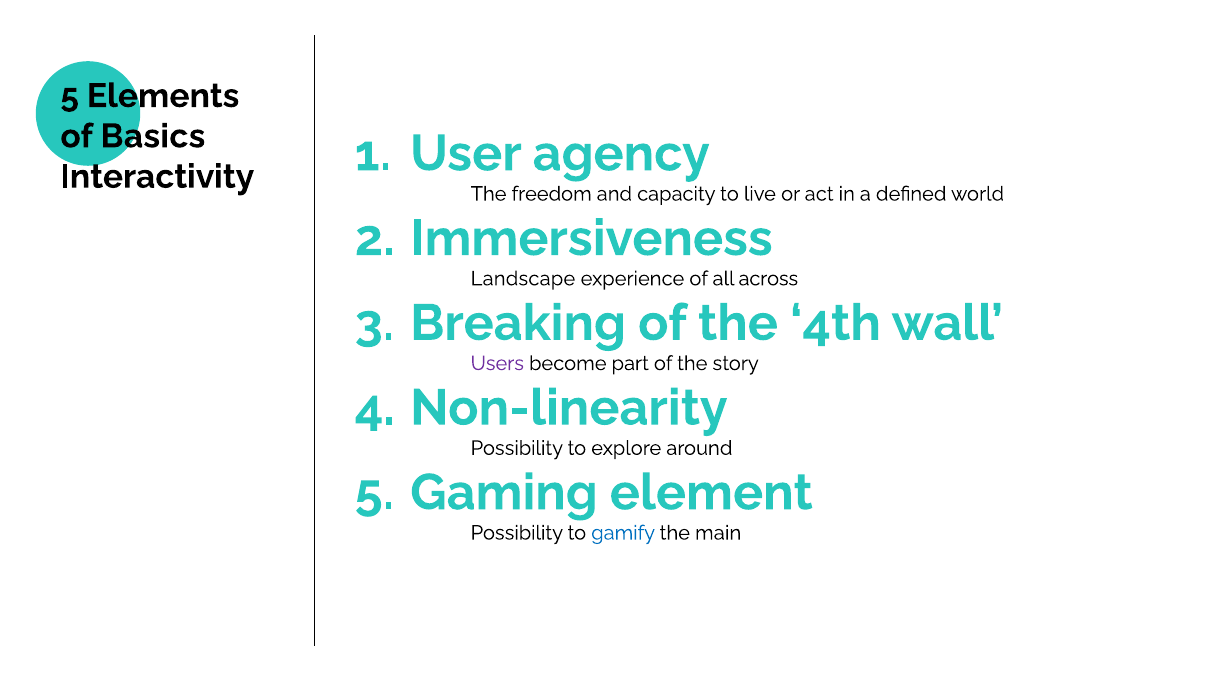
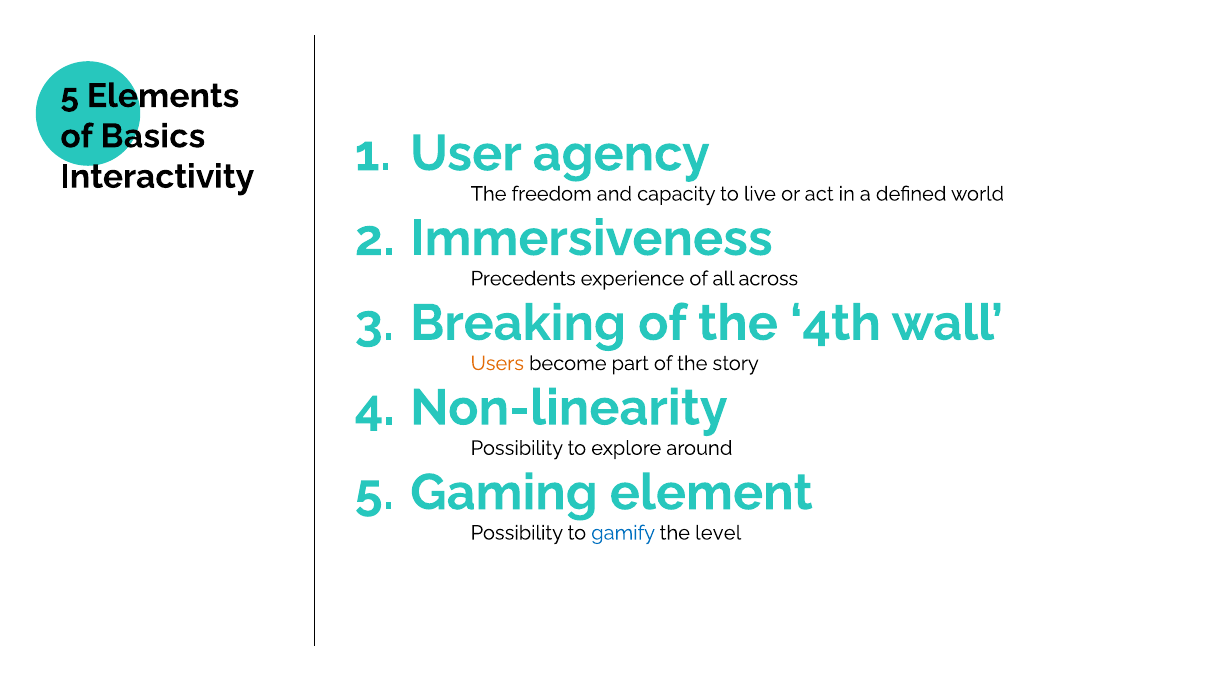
Landscape: Landscape -> Precedents
Users colour: purple -> orange
main: main -> level
